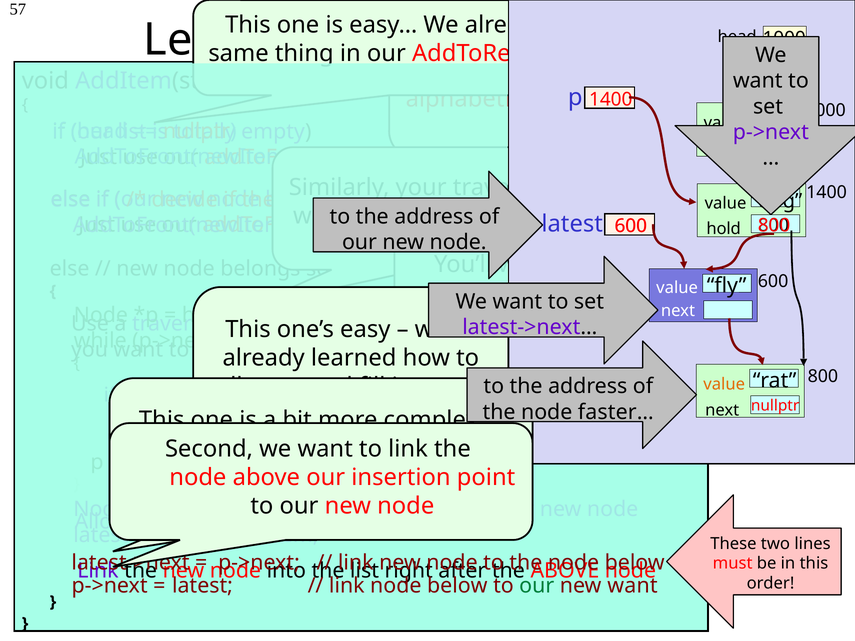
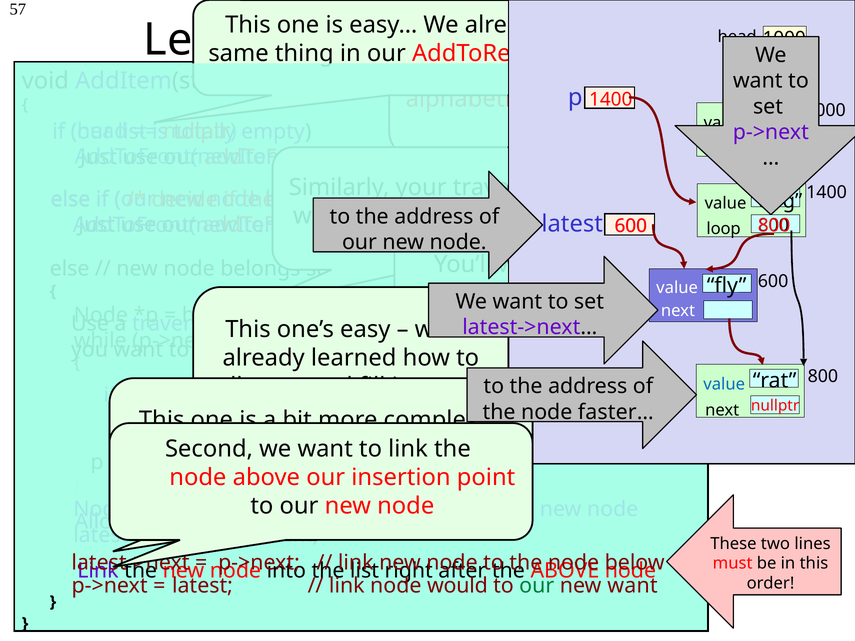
hold at (724, 229): hold -> loop
value at (724, 384) colour: orange -> blue
link node below: below -> would
